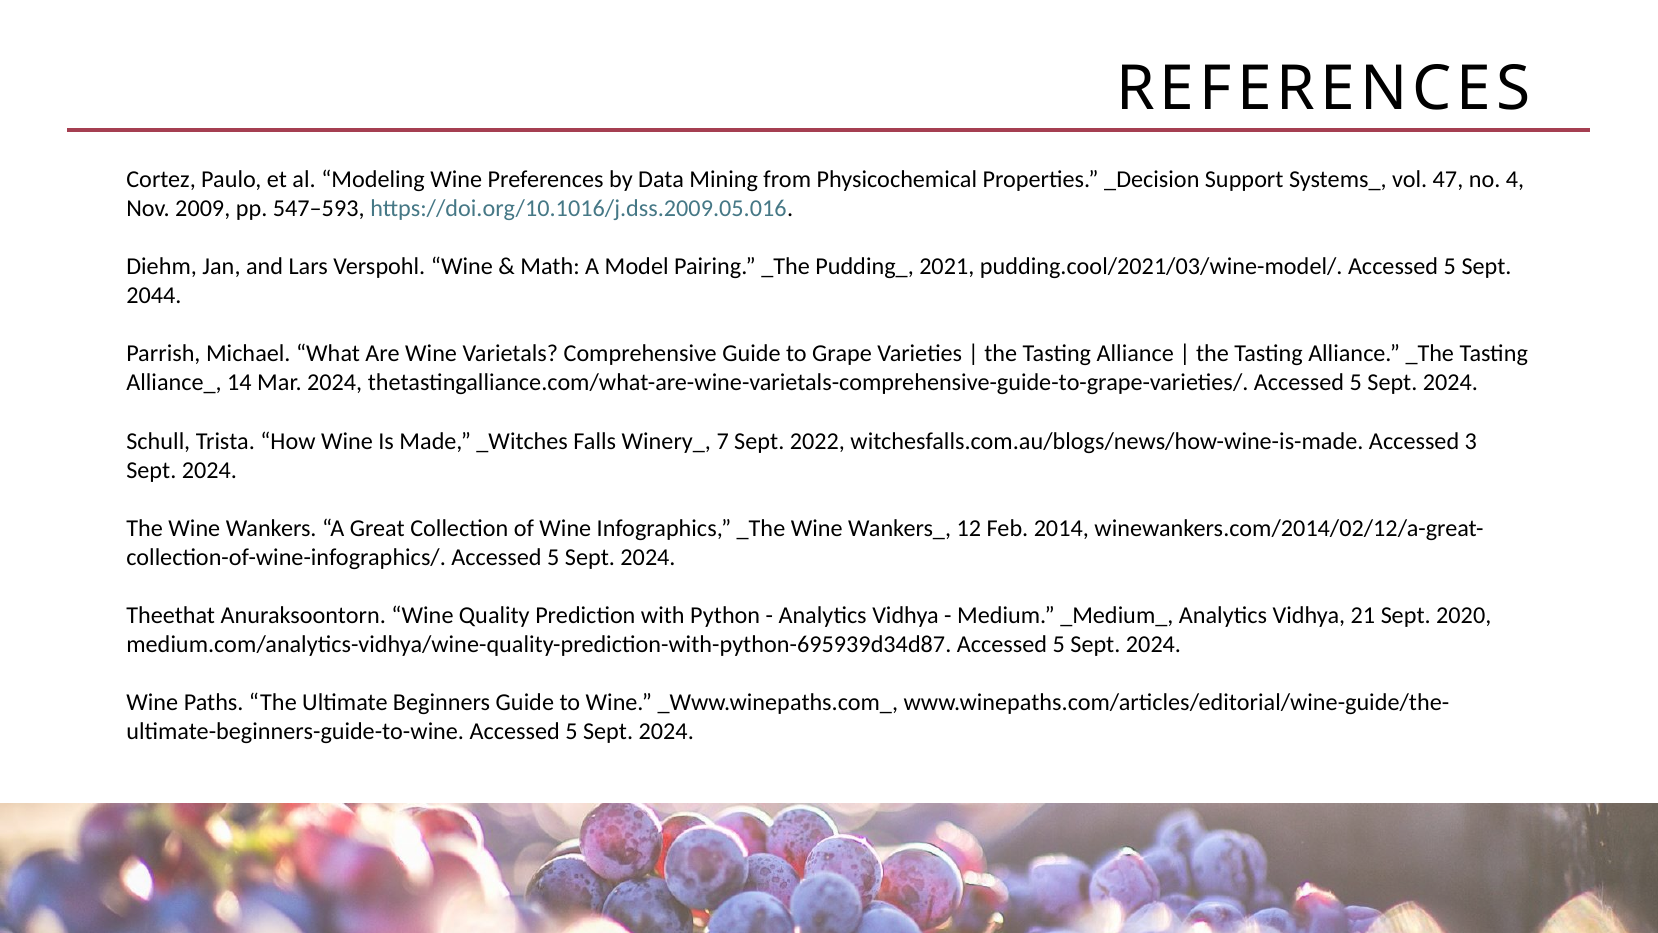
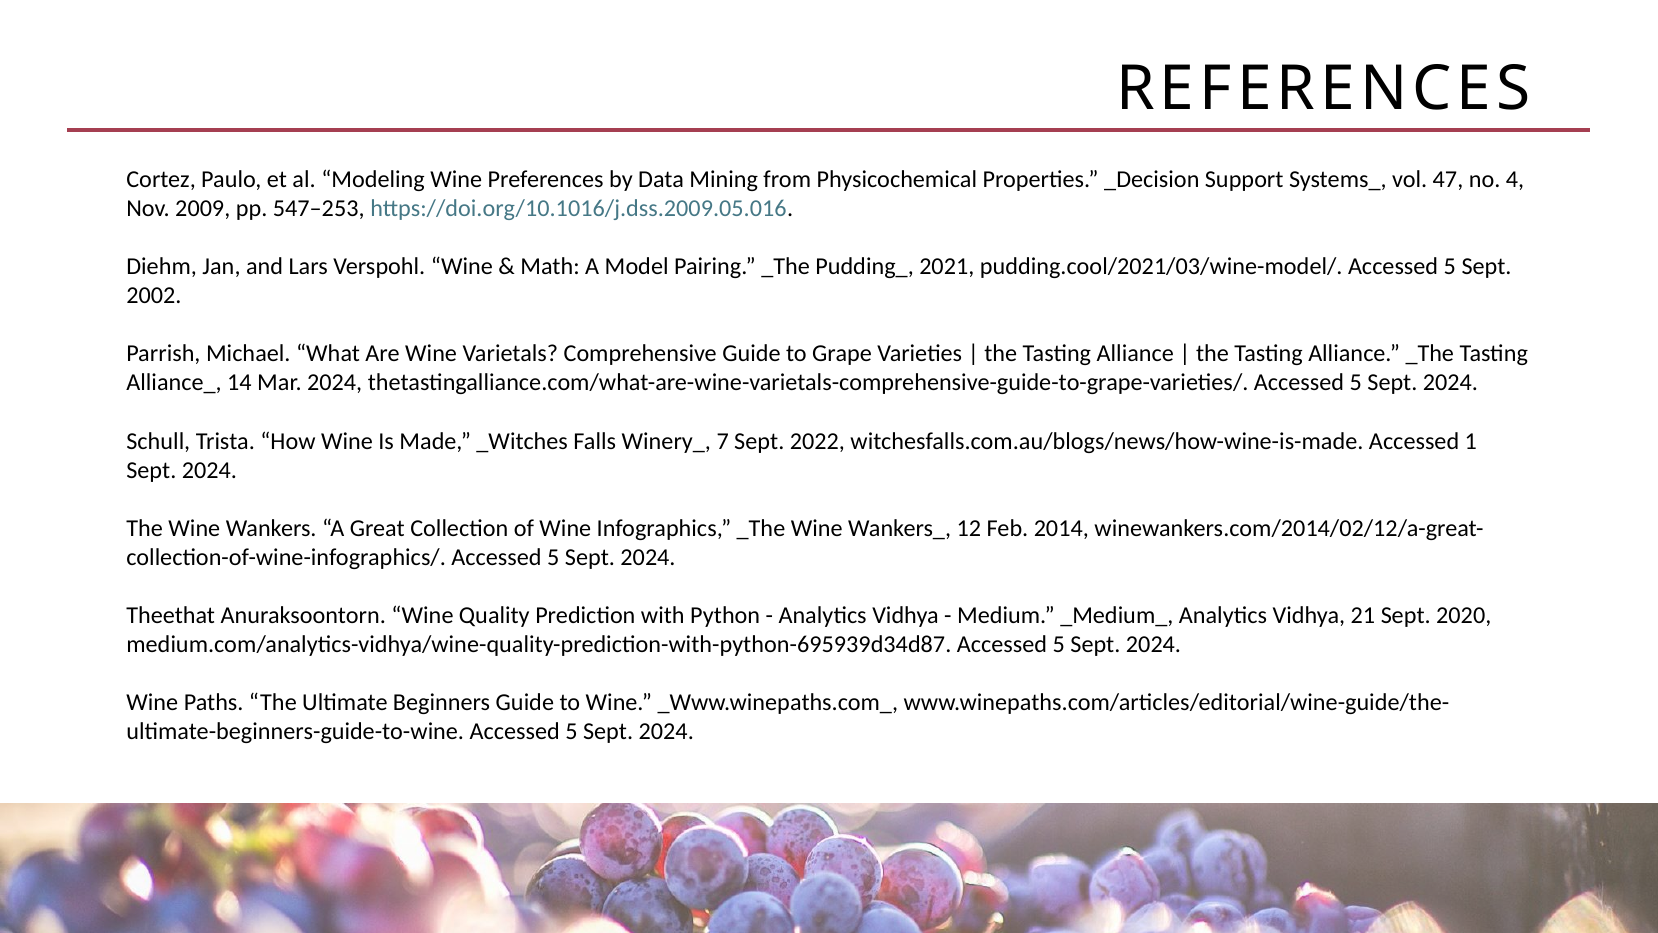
547–593: 547–593 -> 547–253
2044: 2044 -> 2002
3: 3 -> 1
